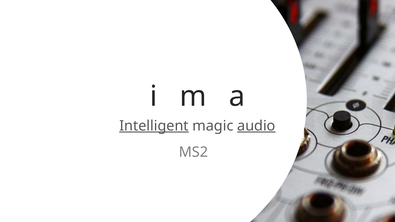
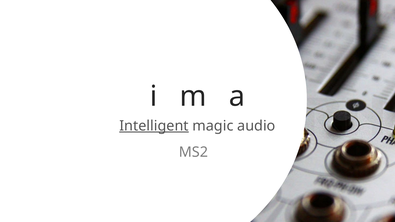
audio underline: present -> none
